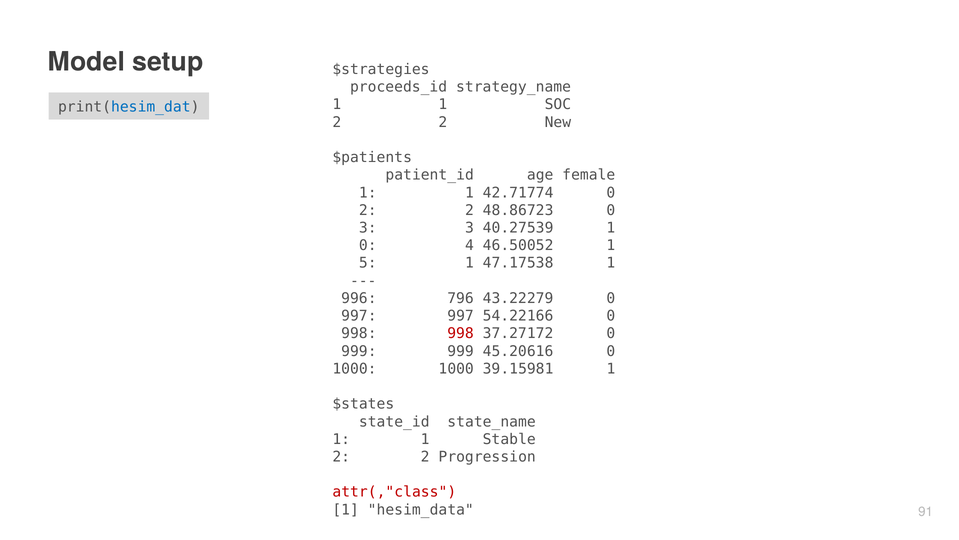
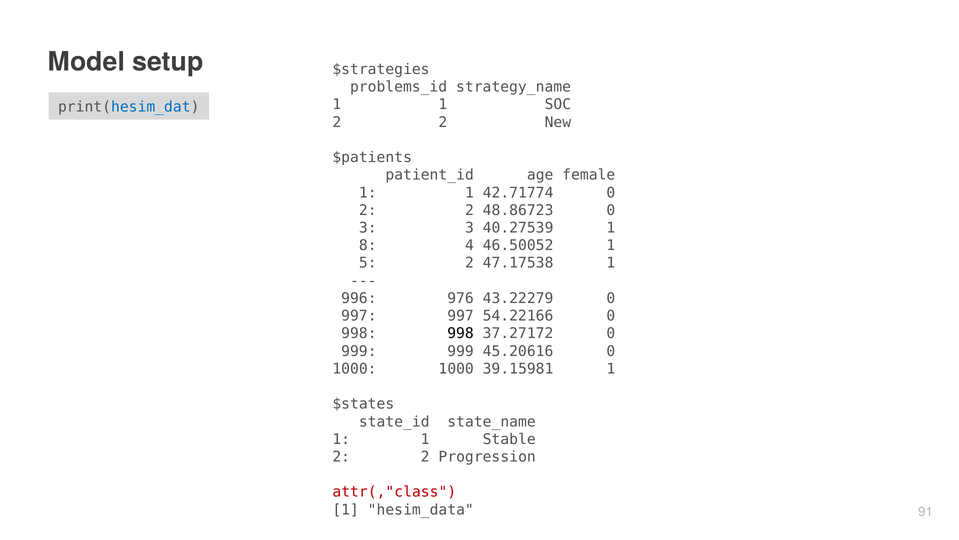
proceeds_id: proceeds_id -> problems_id
0 at (368, 245): 0 -> 8
5 1: 1 -> 2
796: 796 -> 976
998 at (461, 333) colour: red -> black
